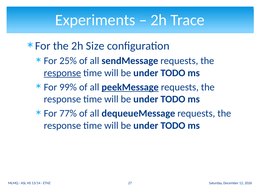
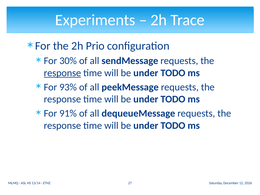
Size: Size -> Prio
25%: 25% -> 30%
99%: 99% -> 93%
peekMessage underline: present -> none
77%: 77% -> 91%
